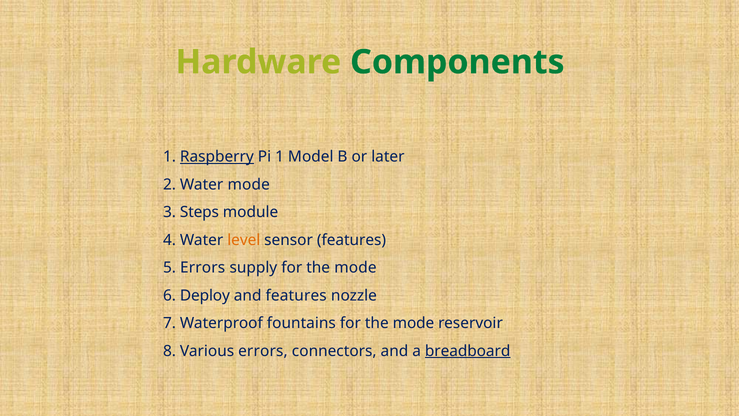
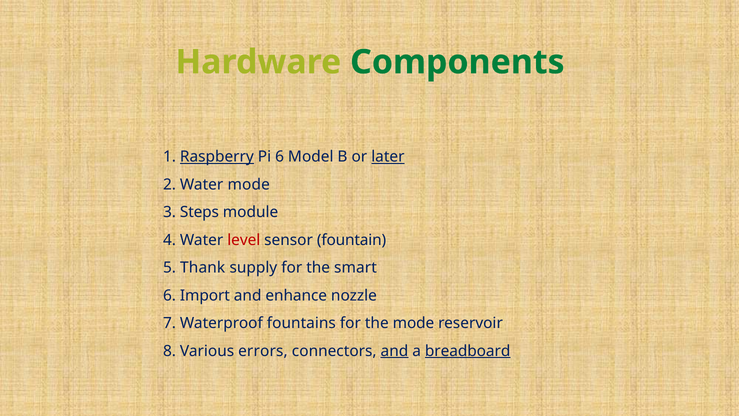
Pi 1: 1 -> 6
later underline: none -> present
level colour: orange -> red
sensor features: features -> fountain
5 Errors: Errors -> Thank
supply for the mode: mode -> smart
Deploy: Deploy -> Import
and features: features -> enhance
and at (394, 351) underline: none -> present
